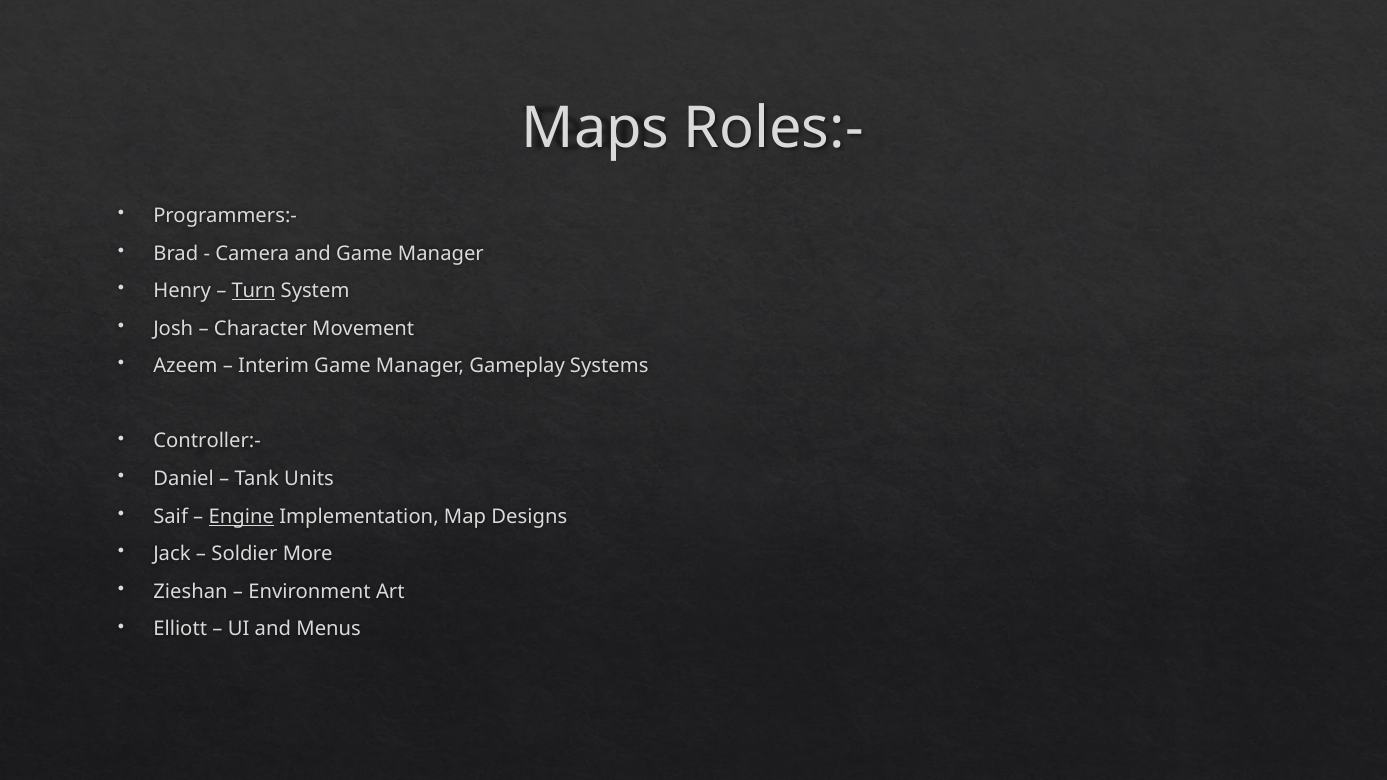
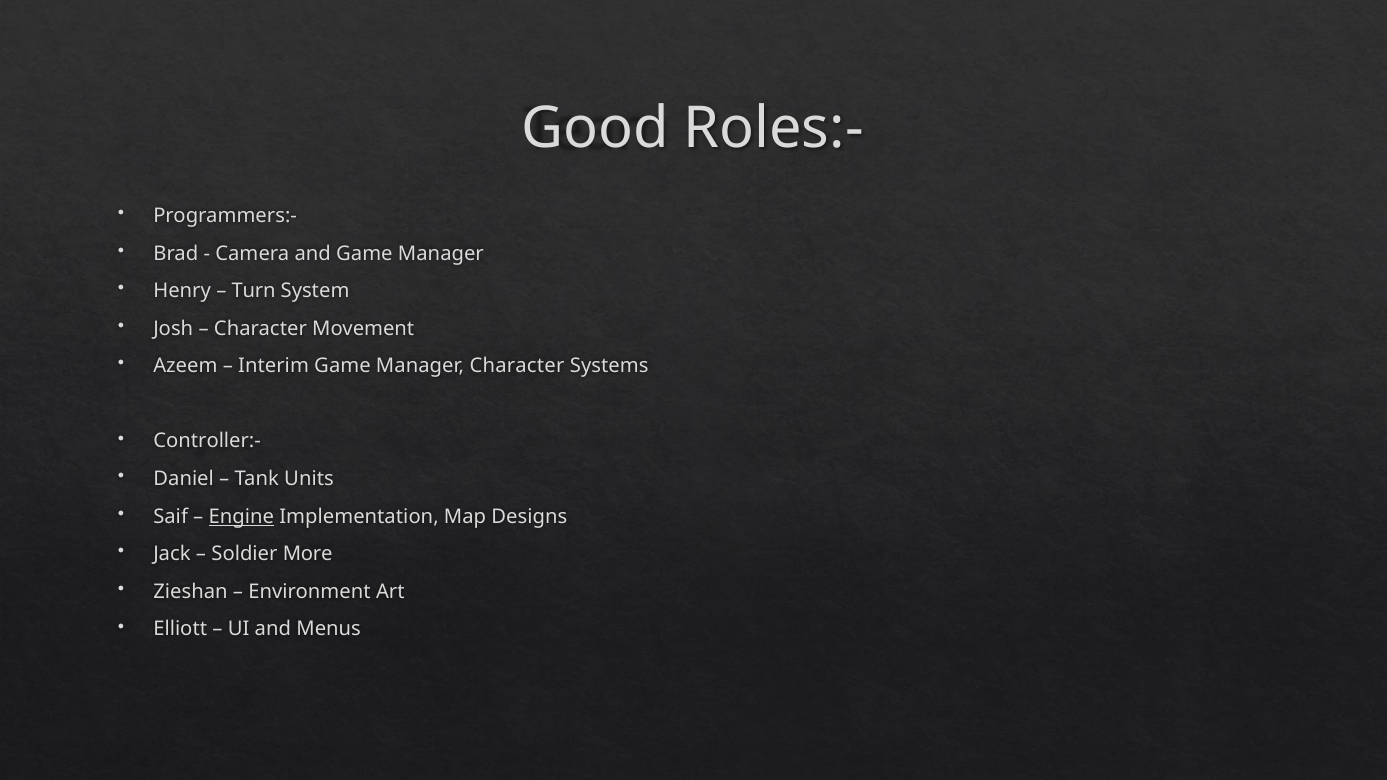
Maps: Maps -> Good
Turn underline: present -> none
Manager Gameplay: Gameplay -> Character
